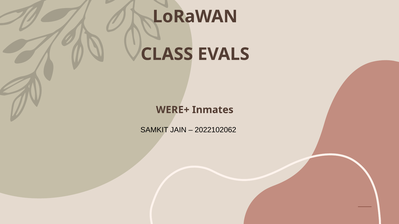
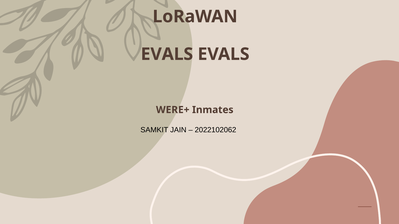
CLASS at (167, 54): CLASS -> EVALS
